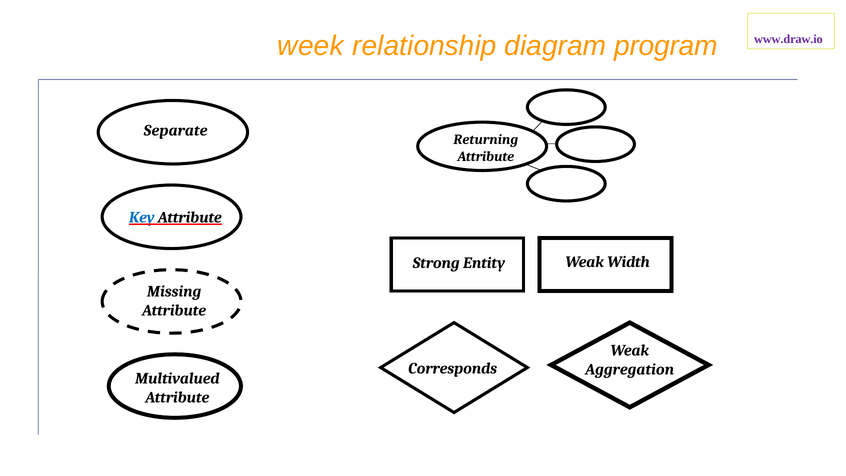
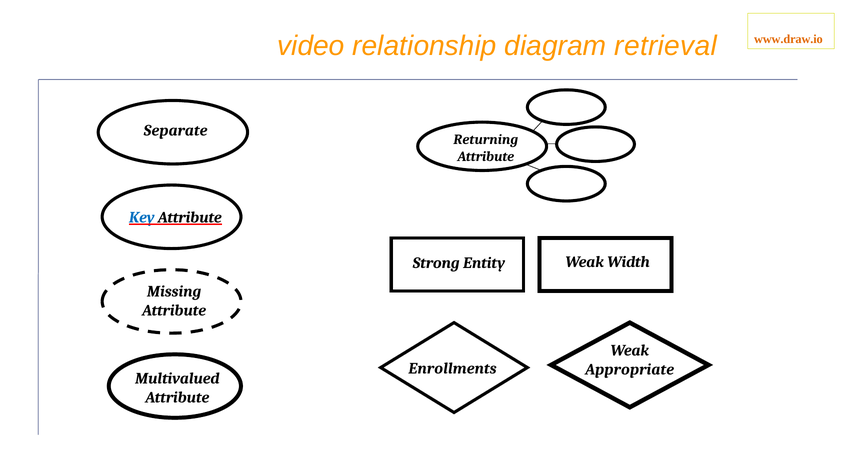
week: week -> video
program: program -> retrieval
www.draw.io colour: purple -> orange
Corresponds: Corresponds -> Enrollments
Aggregation: Aggregation -> Appropriate
